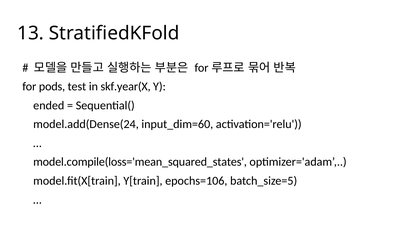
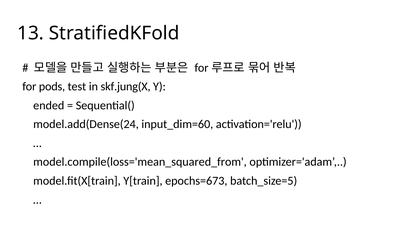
skf.year(X: skf.year(X -> skf.jung(X
model.compile(loss='mean_squared_states: model.compile(loss='mean_squared_states -> model.compile(loss='mean_squared_from
epochs=106: epochs=106 -> epochs=673
